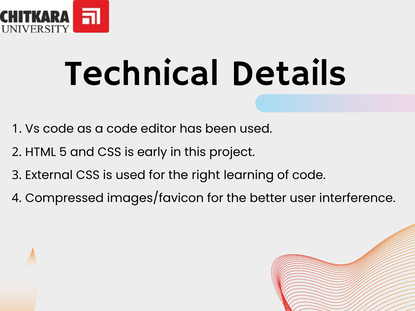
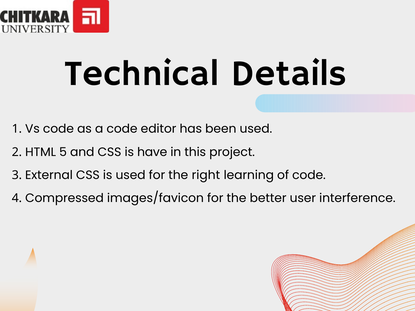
early: early -> have
